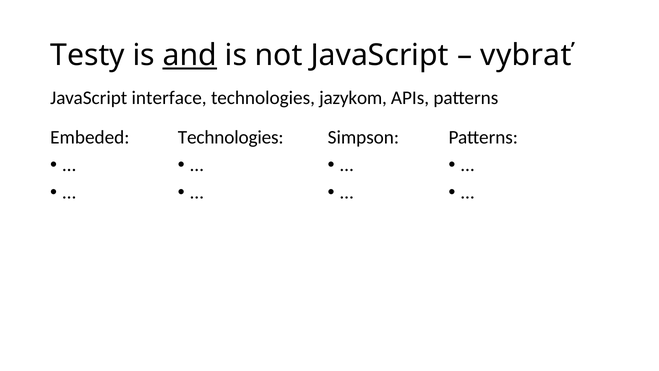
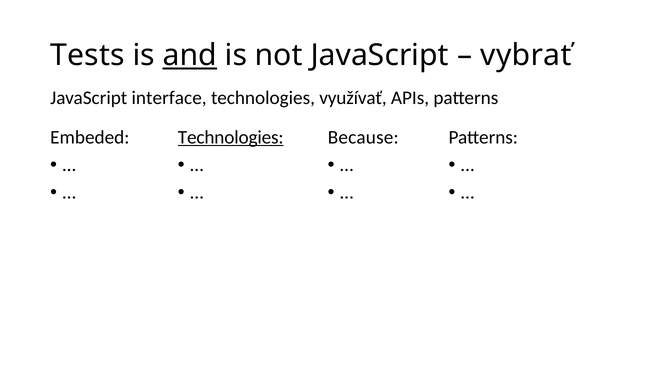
Testy: Testy -> Tests
jazykom: jazykom -> využívať
Technologies at (231, 137) underline: none -> present
Simpson: Simpson -> Because
